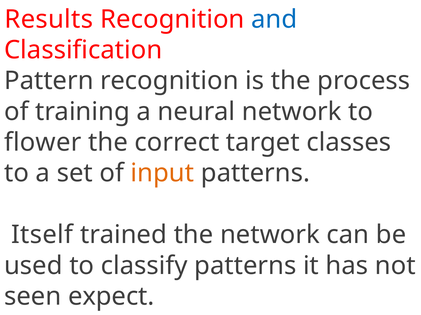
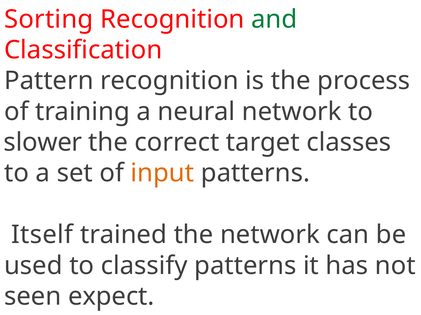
Results: Results -> Sorting
and colour: blue -> green
flower: flower -> slower
